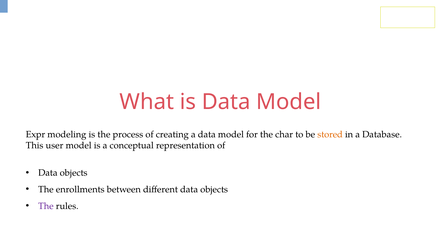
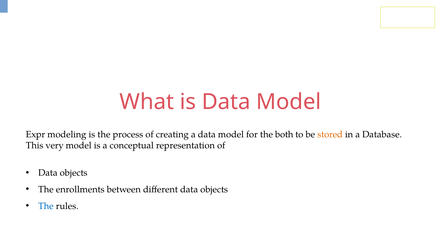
char: char -> both
user: user -> very
The at (46, 206) colour: purple -> blue
